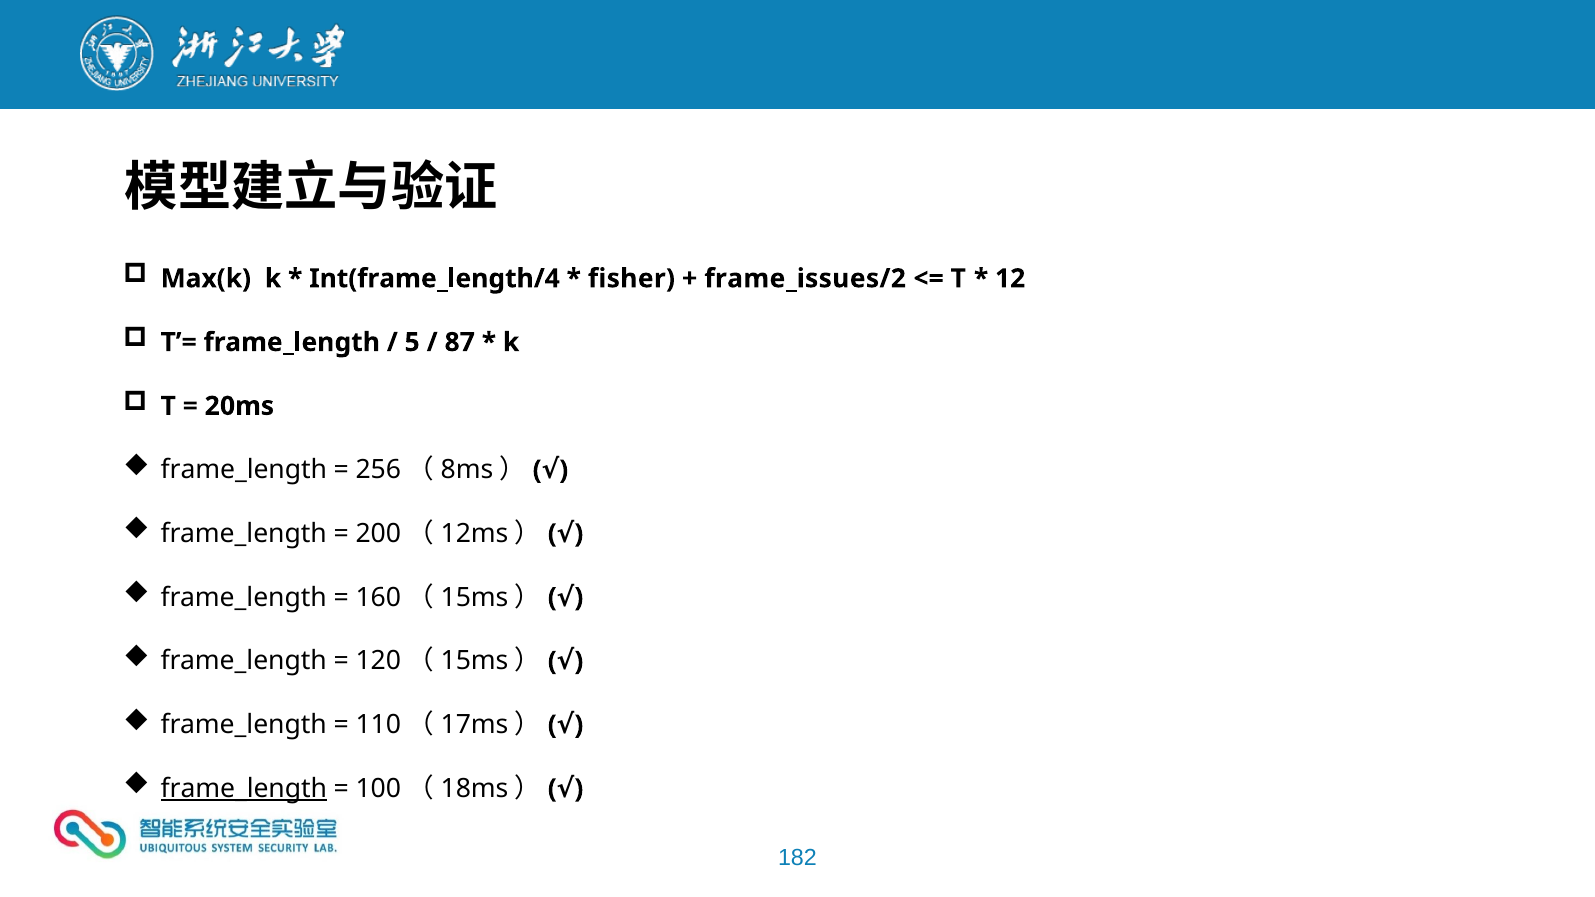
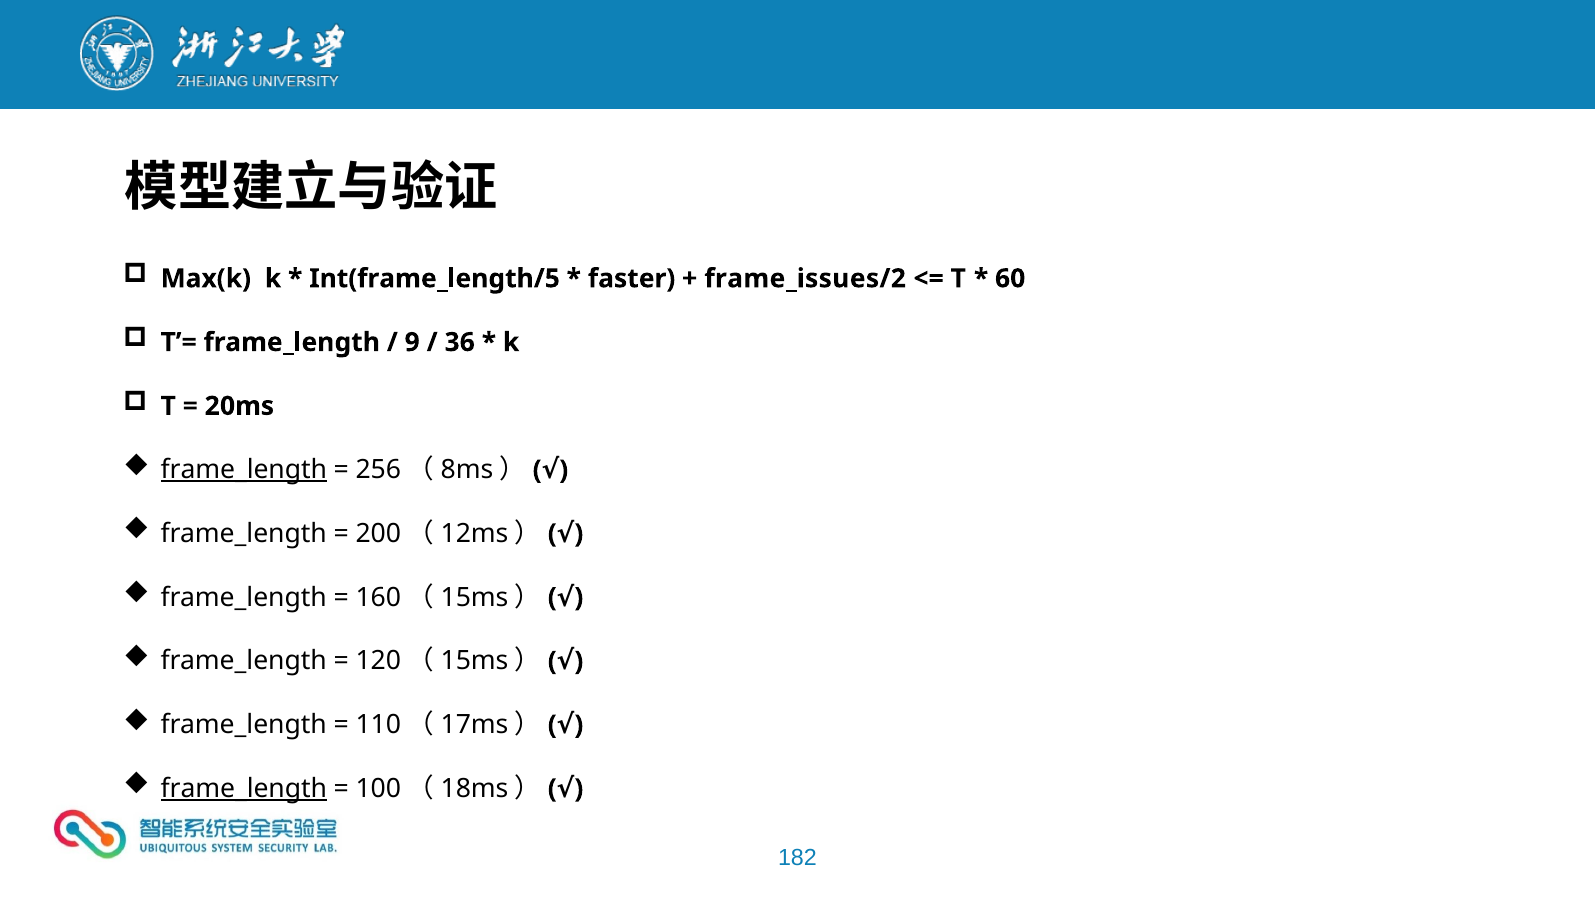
Int(frame_length/4: Int(frame_length/4 -> Int(frame_length/5
fisher: fisher -> faster
12: 12 -> 60
5: 5 -> 9
87: 87 -> 36
frame_length at (244, 470) underline: none -> present
